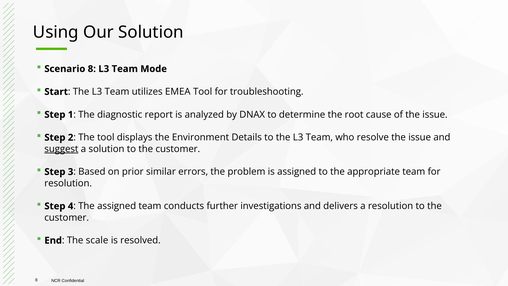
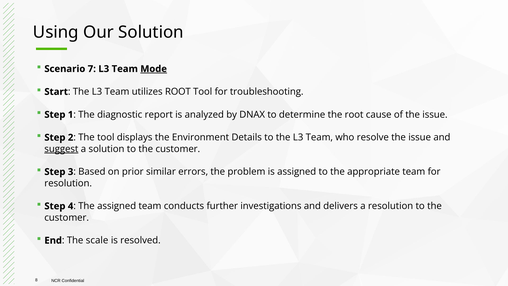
Scenario 8: 8 -> 7
Mode underline: none -> present
utilizes EMEA: EMEA -> ROOT
